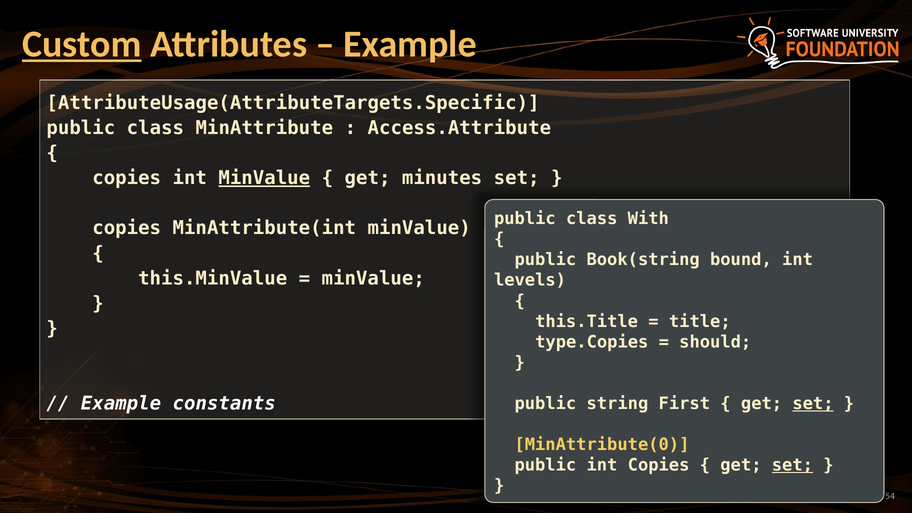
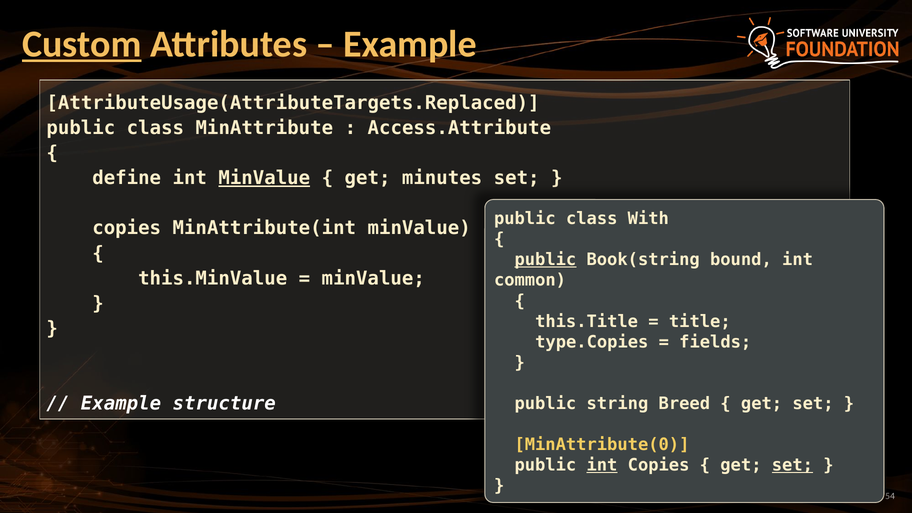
AttributeUsage(AttributeTargets.Specific: AttributeUsage(AttributeTargets.Specific -> AttributeUsage(AttributeTargets.Replaced
copies at (127, 178): copies -> define
public at (545, 260) underline: none -> present
levels: levels -> common
should: should -> fields
constants: constants -> structure
First: First -> Breed
set at (813, 404) underline: present -> none
int at (602, 465) underline: none -> present
